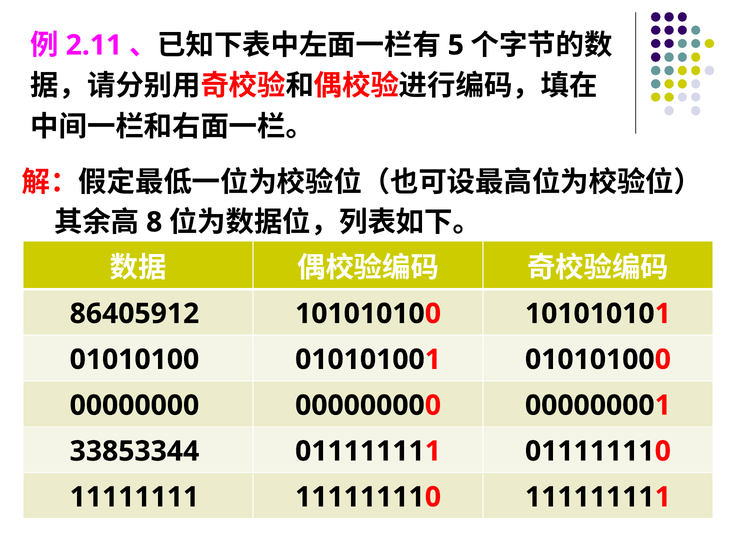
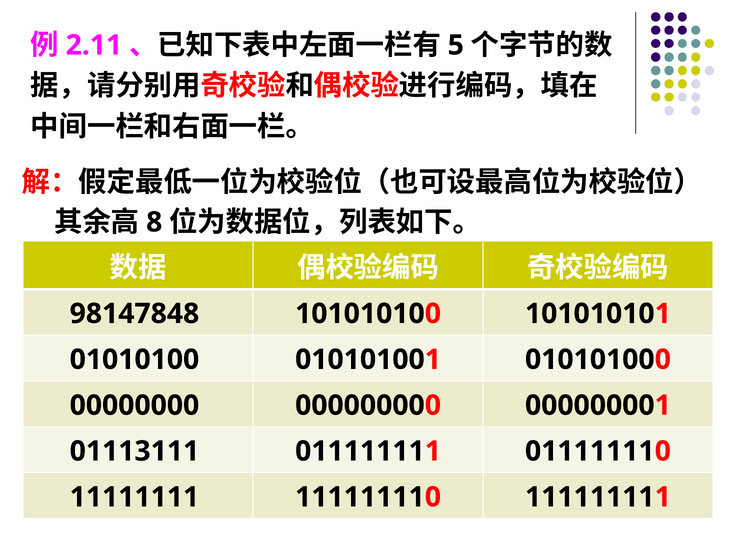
86405912: 86405912 -> 98147848
33853344: 33853344 -> 01113111
